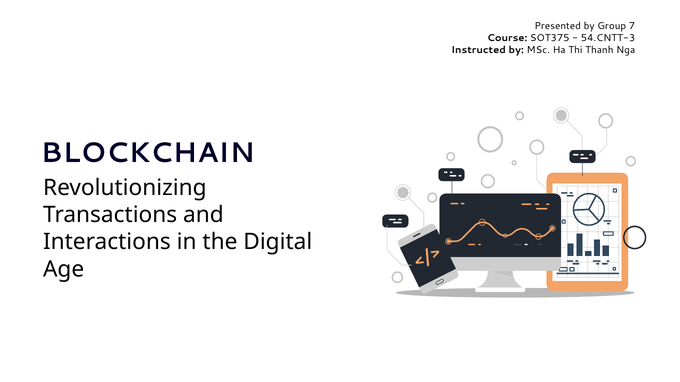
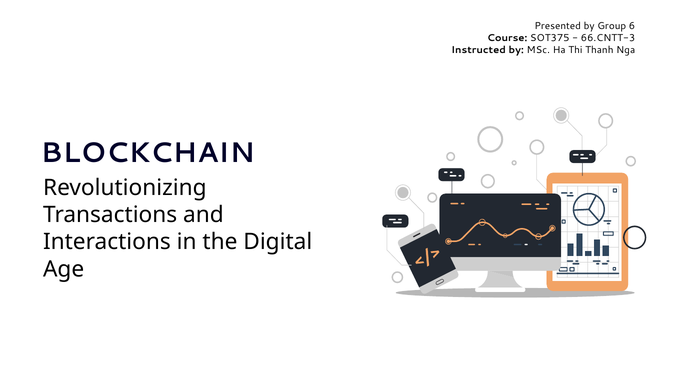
7: 7 -> 6
54.CNTT-3: 54.CNTT-3 -> 66.CNTT-3
